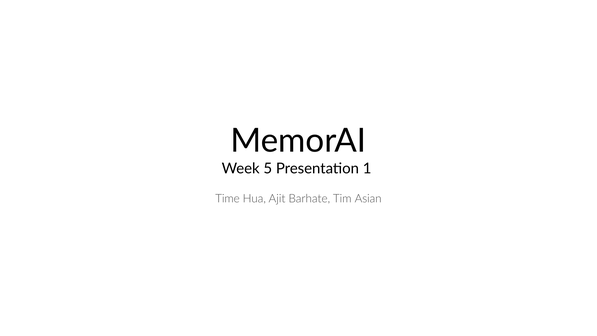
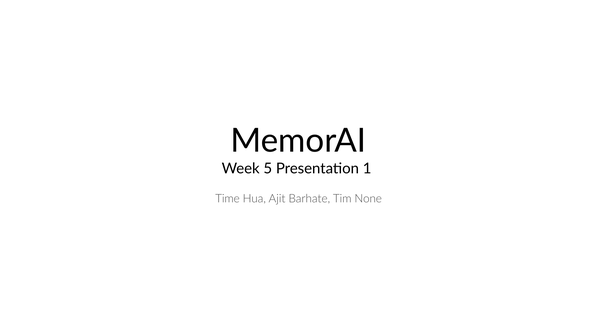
Asian: Asian -> None
